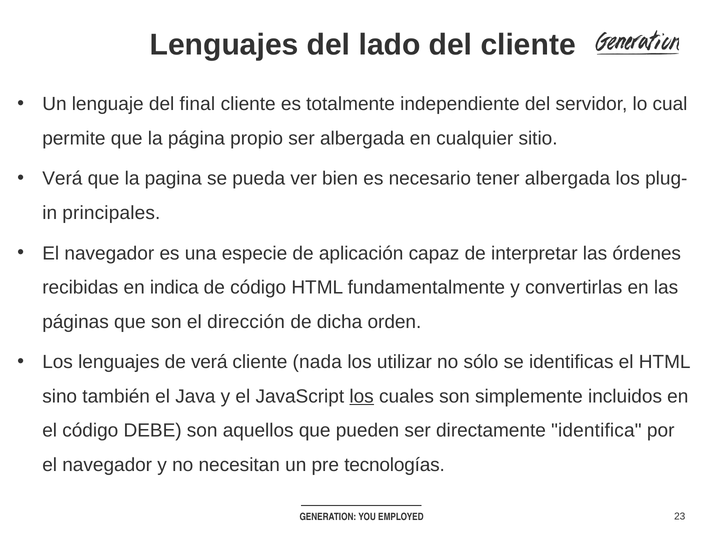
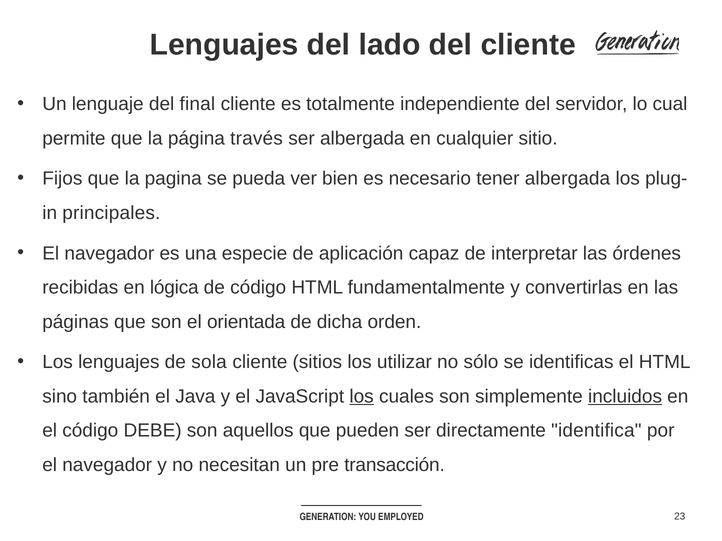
propio: propio -> través
Verá at (62, 179): Verá -> Fijos
indica: indica -> lógica
dirección: dirección -> orientada
de verá: verá -> sola
nada: nada -> sitios
incluidos underline: none -> present
tecnologías: tecnologías -> transacción
